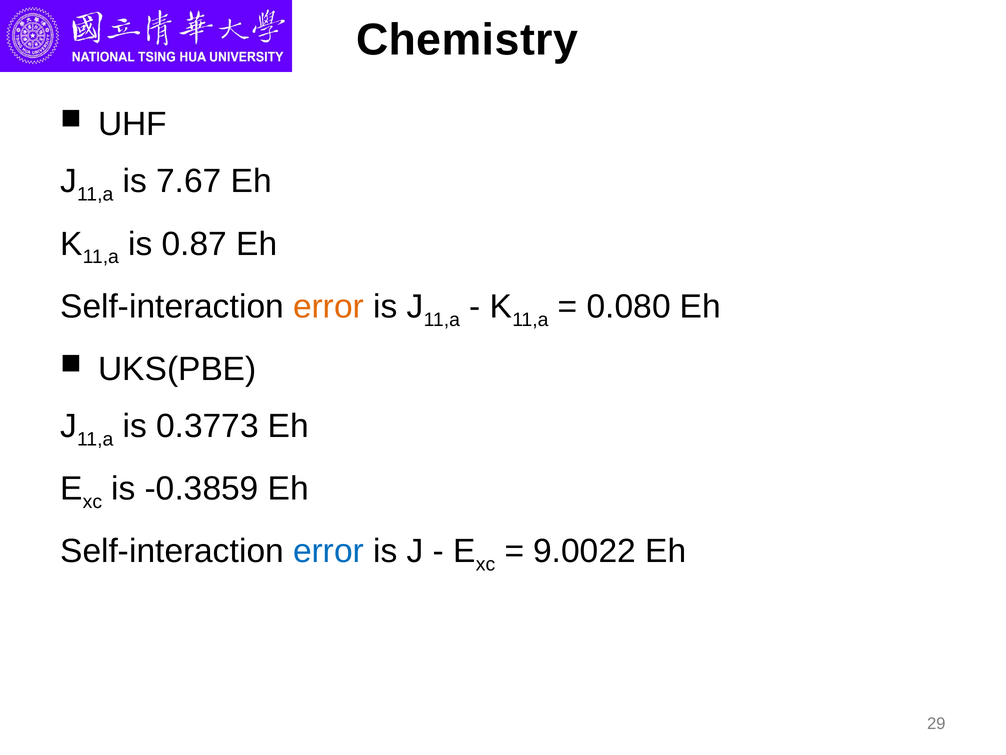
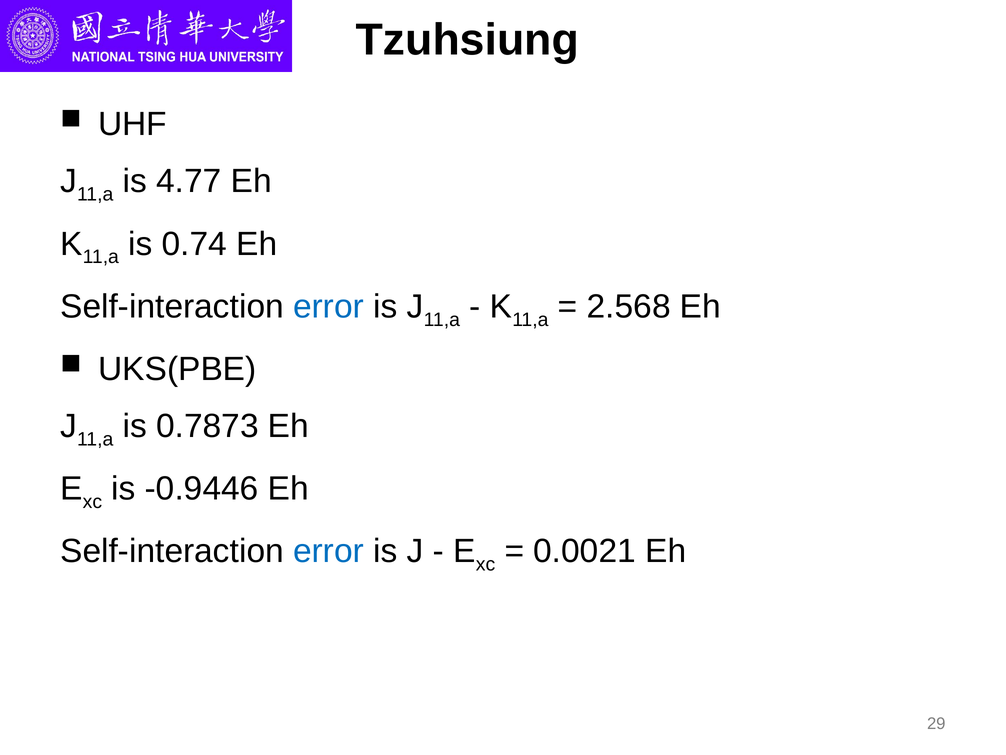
Chemistry: Chemistry -> Tzuhsiung
7.67: 7.67 -> 4.77
0.87: 0.87 -> 0.74
error at (329, 306) colour: orange -> blue
0.080: 0.080 -> 2.568
0.3773: 0.3773 -> 0.7873
-0.3859: -0.3859 -> -0.9446
9.0022: 9.0022 -> 0.0021
